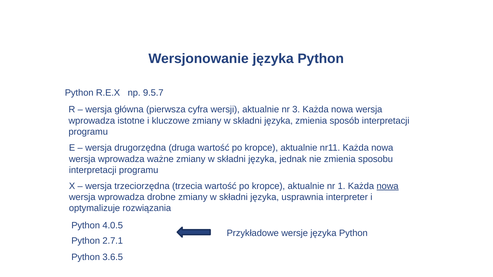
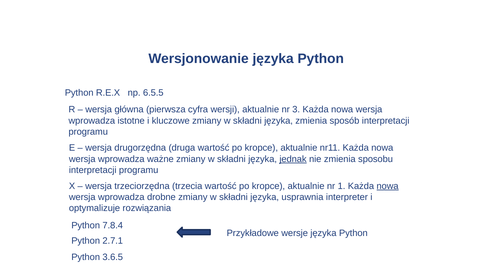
9.5.7: 9.5.7 -> 6.5.5
jednak underline: none -> present
4.0.5: 4.0.5 -> 7.8.4
